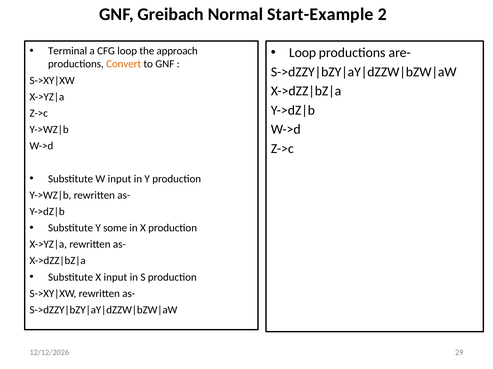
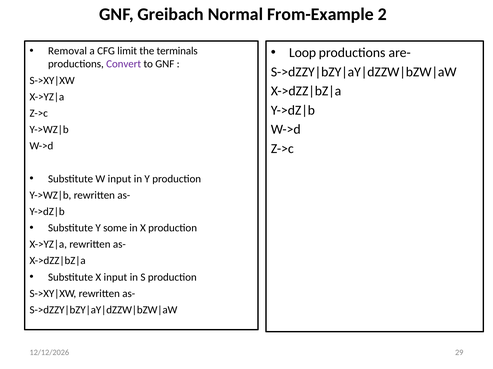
Start-Example: Start-Example -> From-Example
Terminal: Terminal -> Removal
CFG loop: loop -> limit
approach: approach -> terminals
Convert colour: orange -> purple
